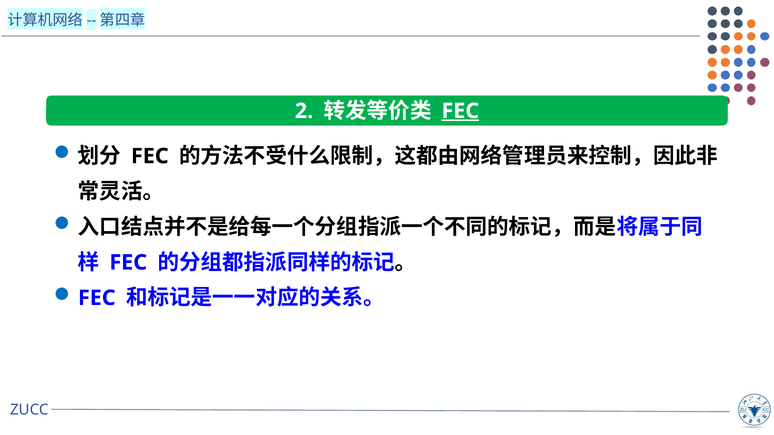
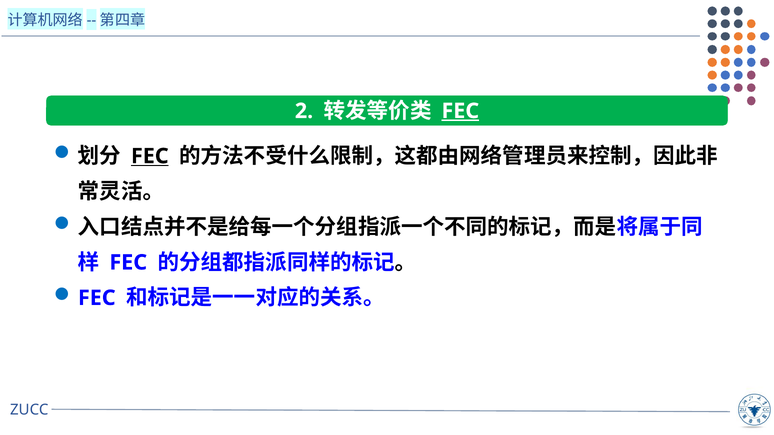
FEC at (150, 156) underline: none -> present
